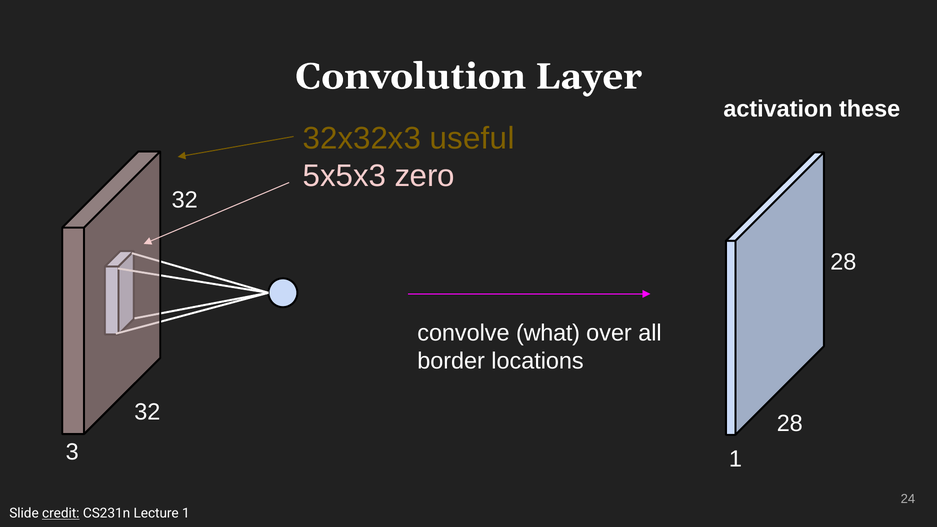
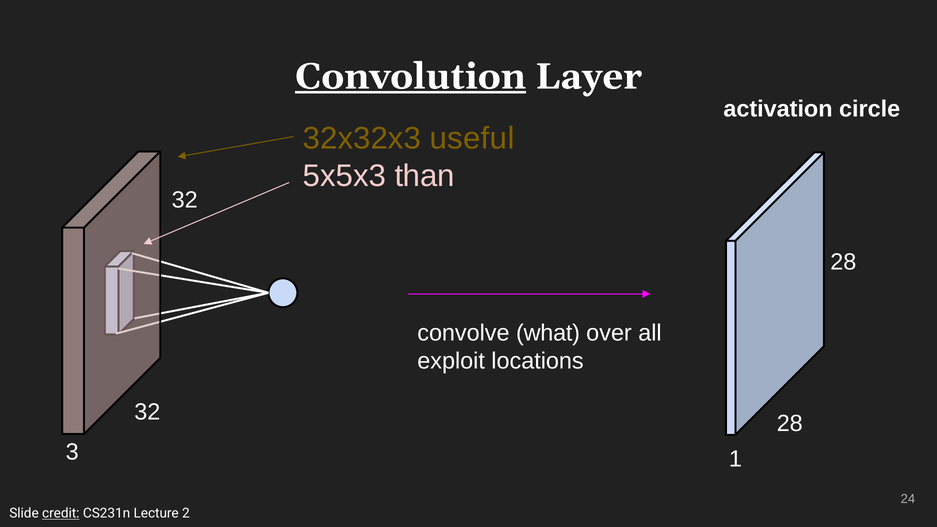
Convolution underline: none -> present
these: these -> circle
zero: zero -> than
border: border -> exploit
Lecture 1: 1 -> 2
